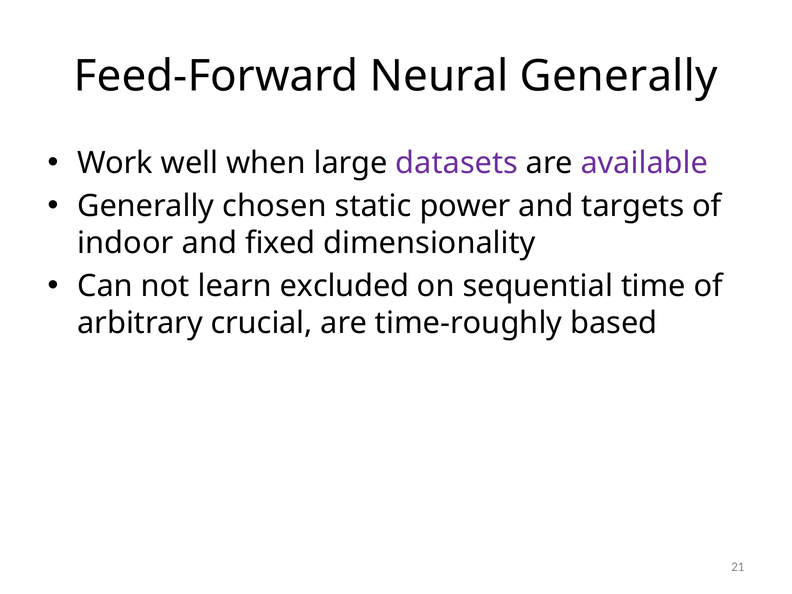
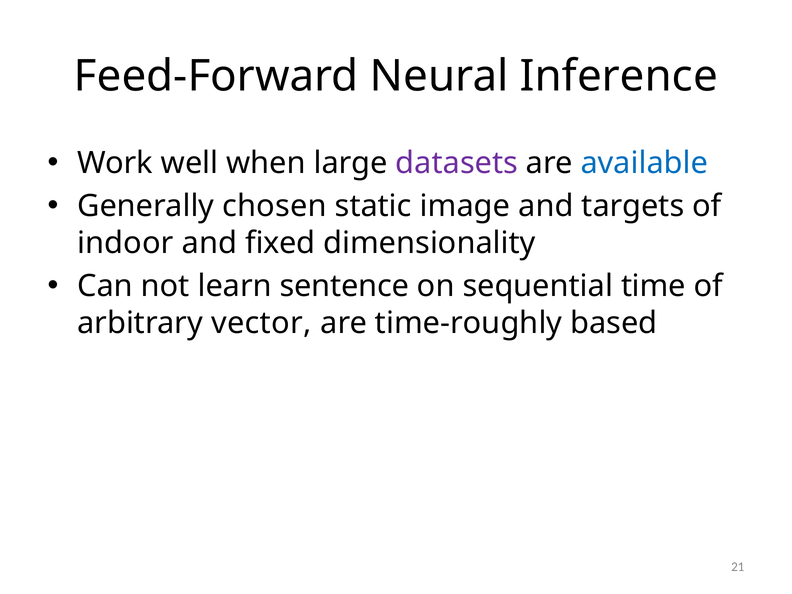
Neural Generally: Generally -> Inference
available colour: purple -> blue
power: power -> image
excluded: excluded -> sentence
crucial: crucial -> vector
